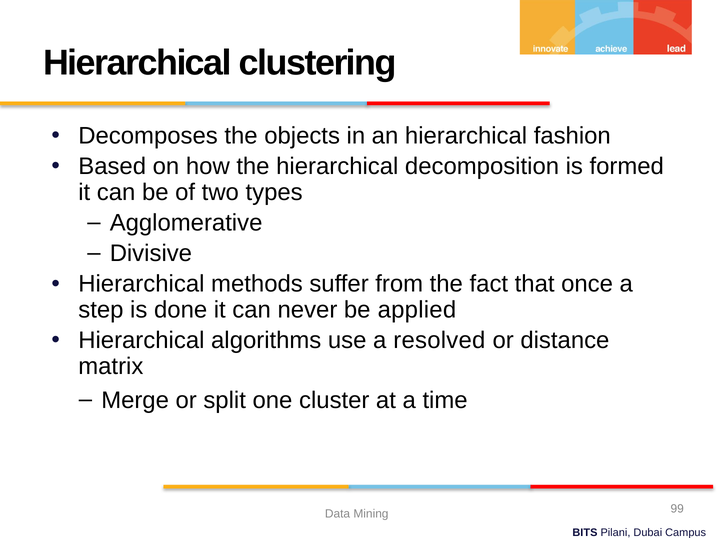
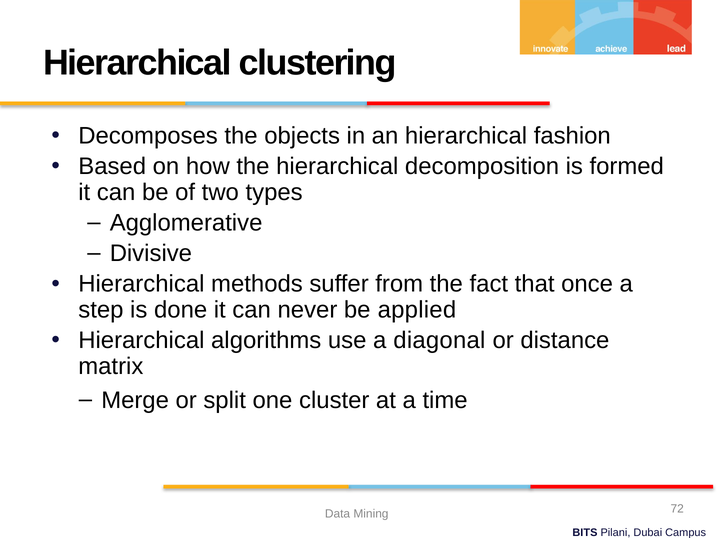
resolved: resolved -> diagonal
99: 99 -> 72
